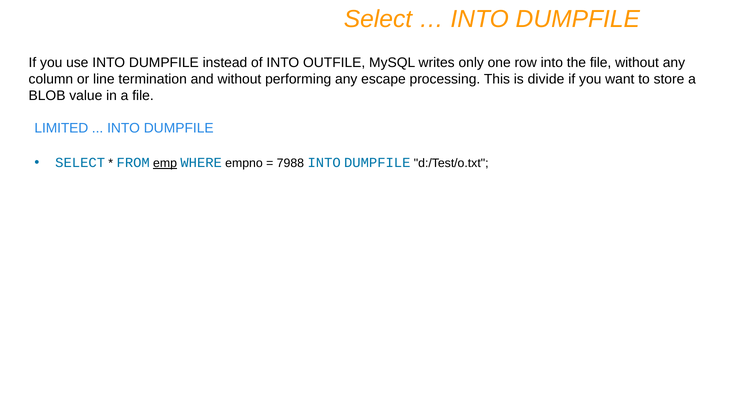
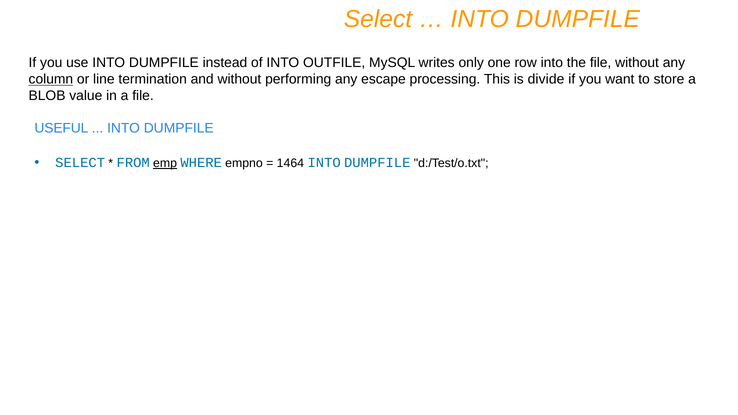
column underline: none -> present
LIMITED: LIMITED -> USEFUL
7988: 7988 -> 1464
